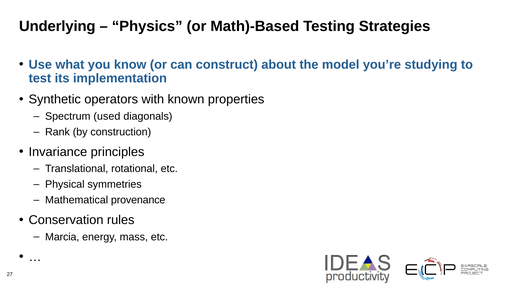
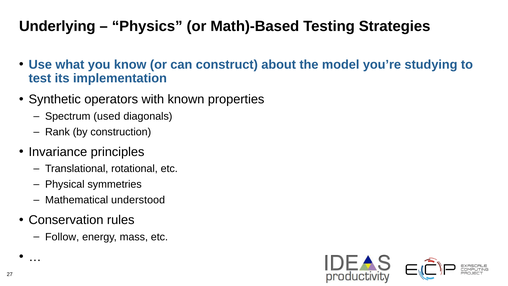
provenance: provenance -> understood
Marcia: Marcia -> Follow
